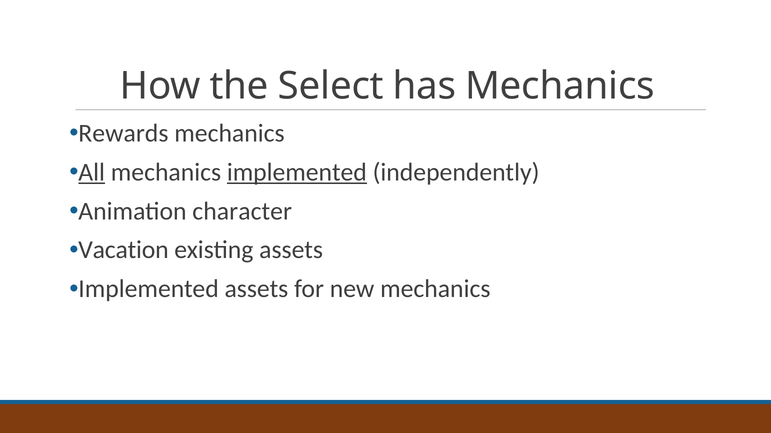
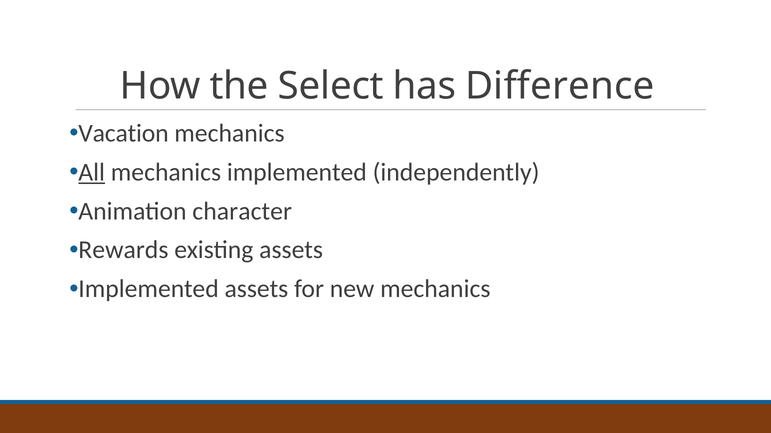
has Mechanics: Mechanics -> Difference
Rewards: Rewards -> Vacation
implemented at (297, 172) underline: present -> none
Vacation: Vacation -> Rewards
